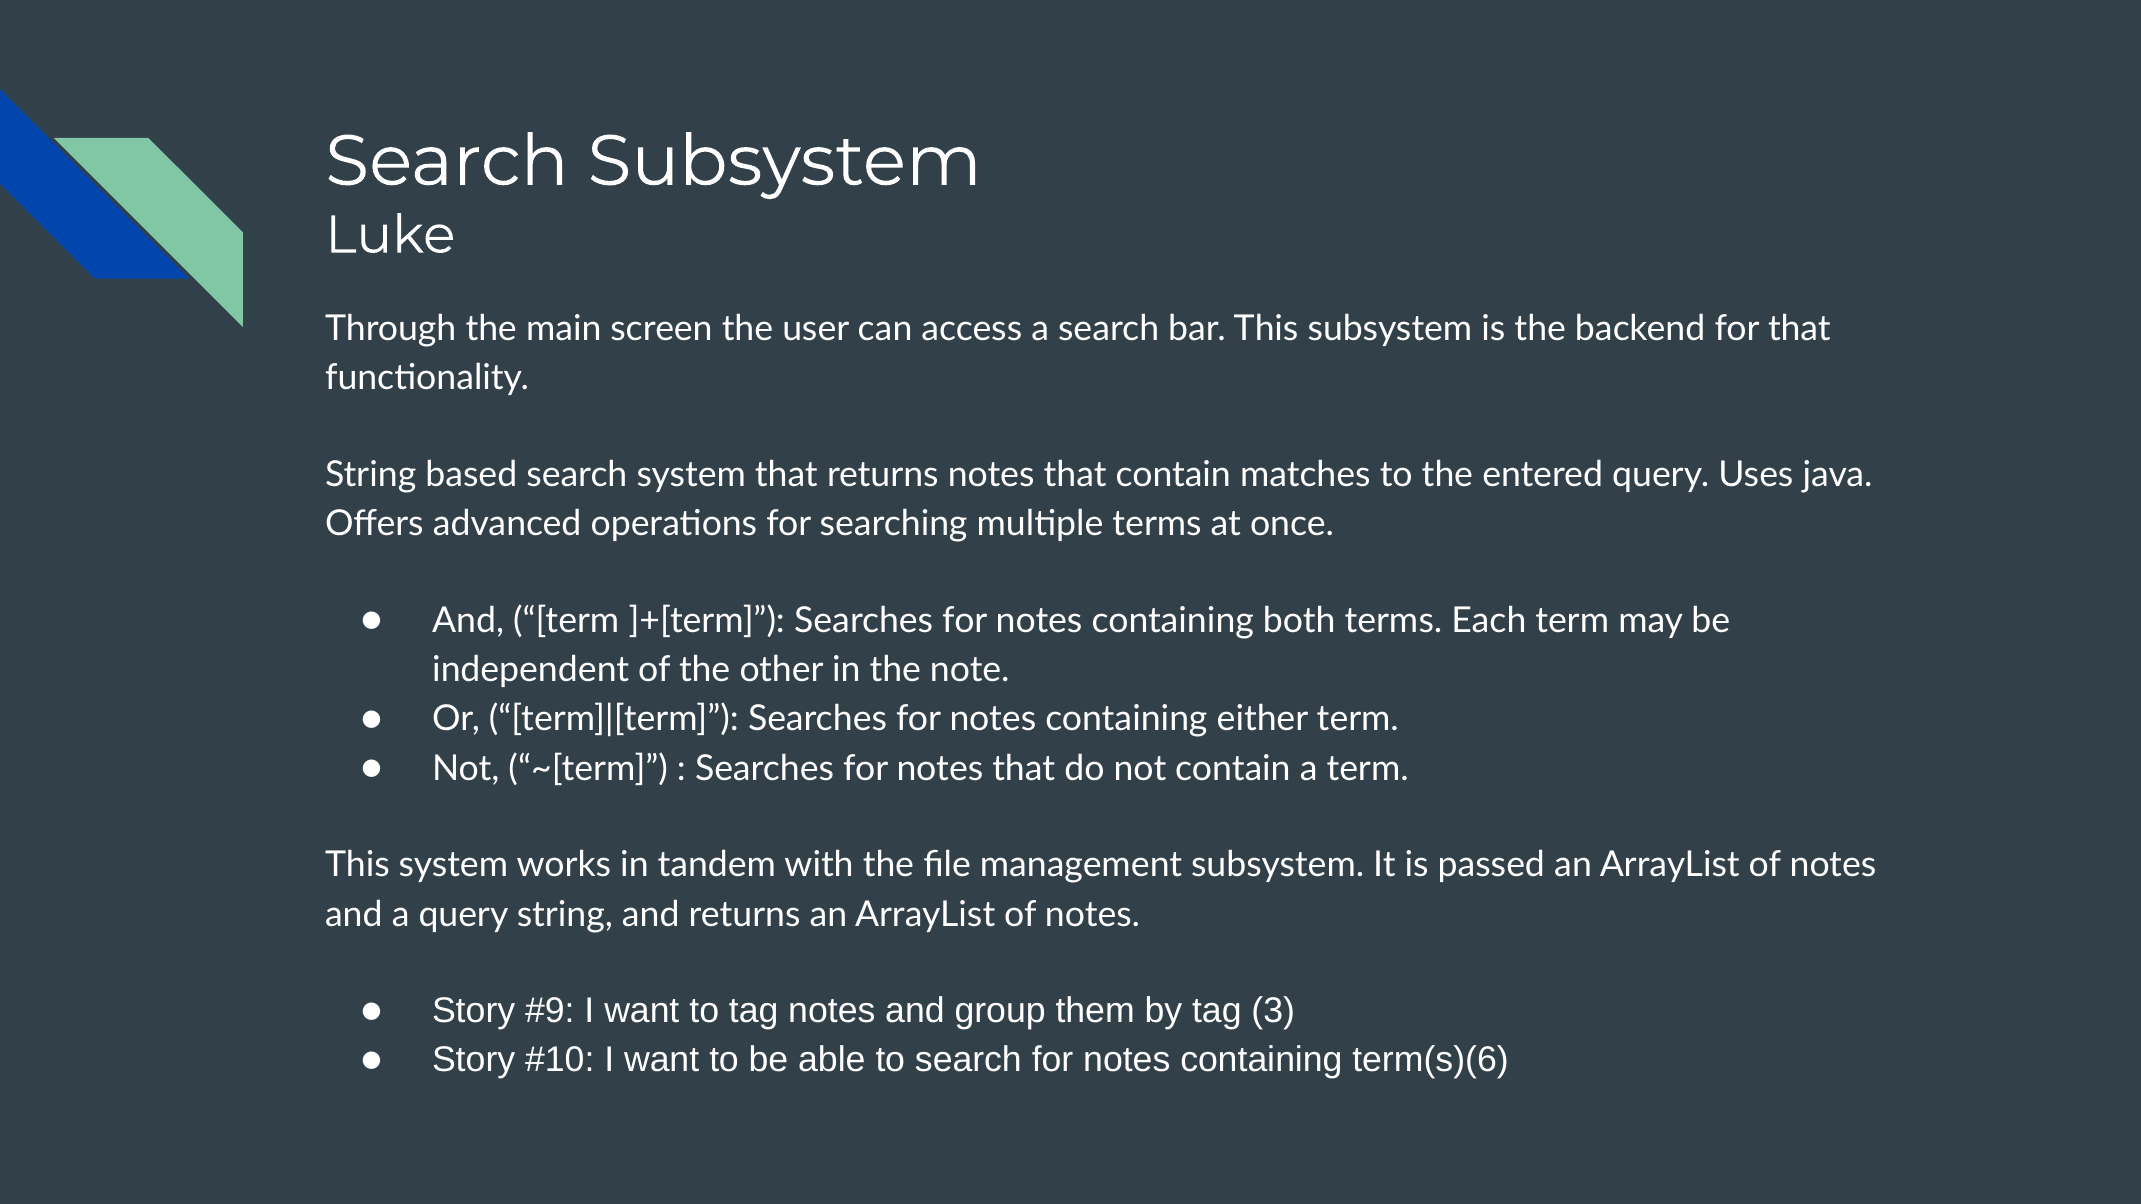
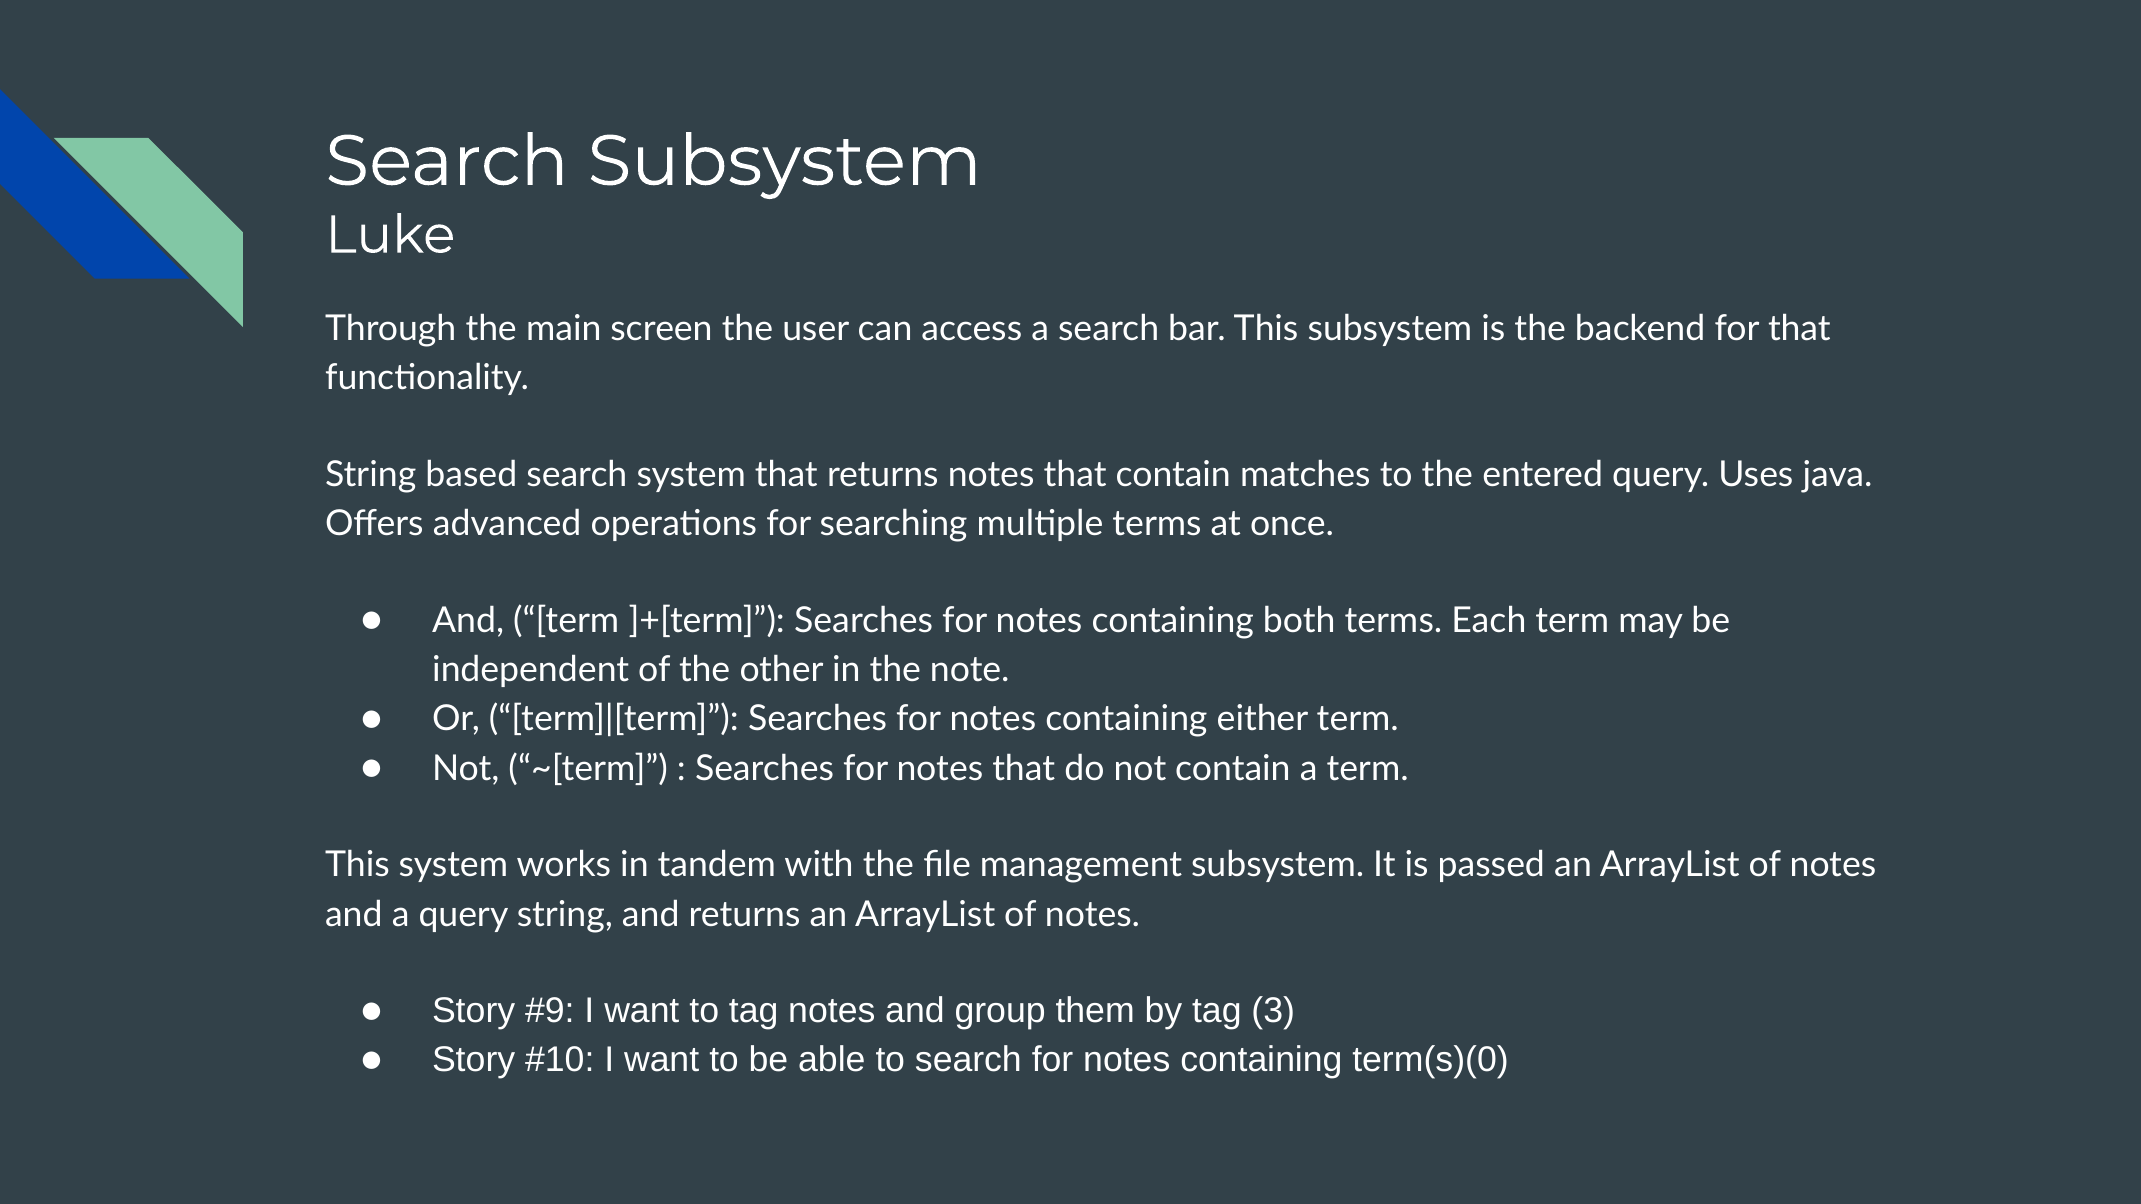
term(s)(6: term(s)(6 -> term(s)(0
